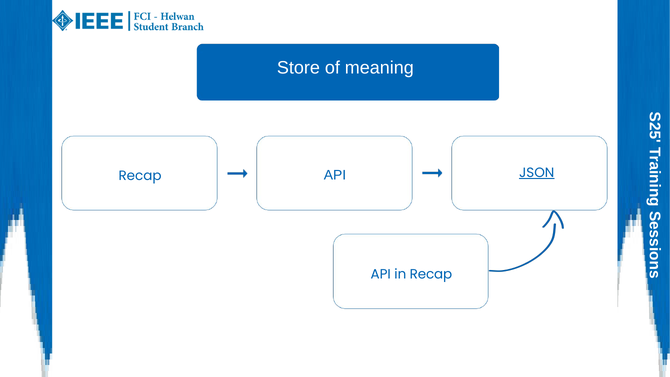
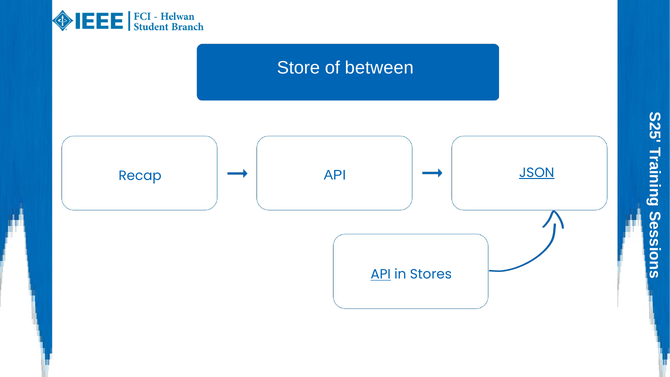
meaning: meaning -> between
API at (381, 274) underline: none -> present
in Recap: Recap -> Stores
